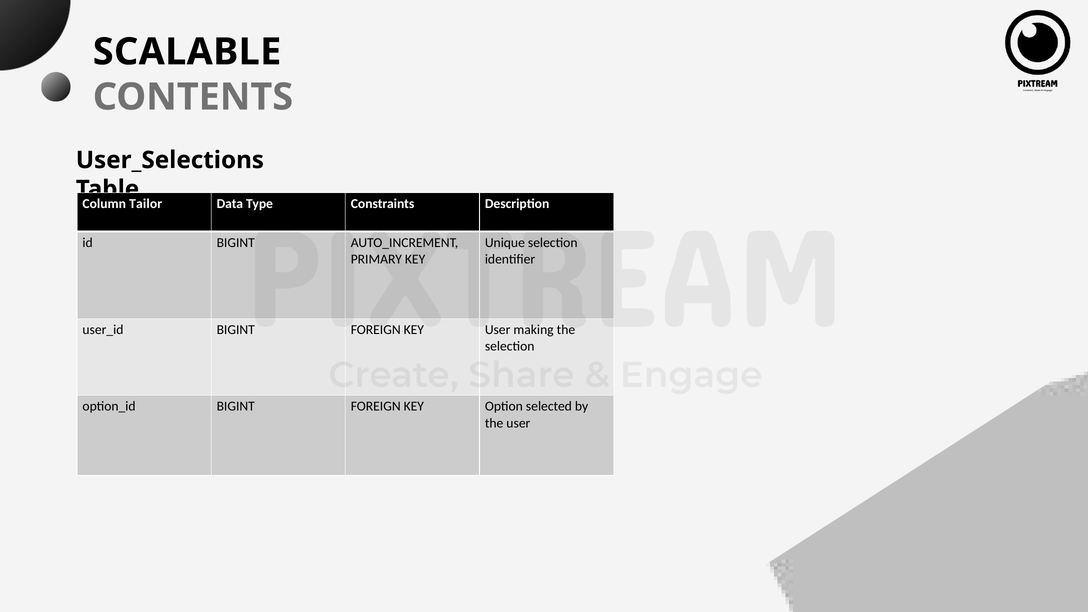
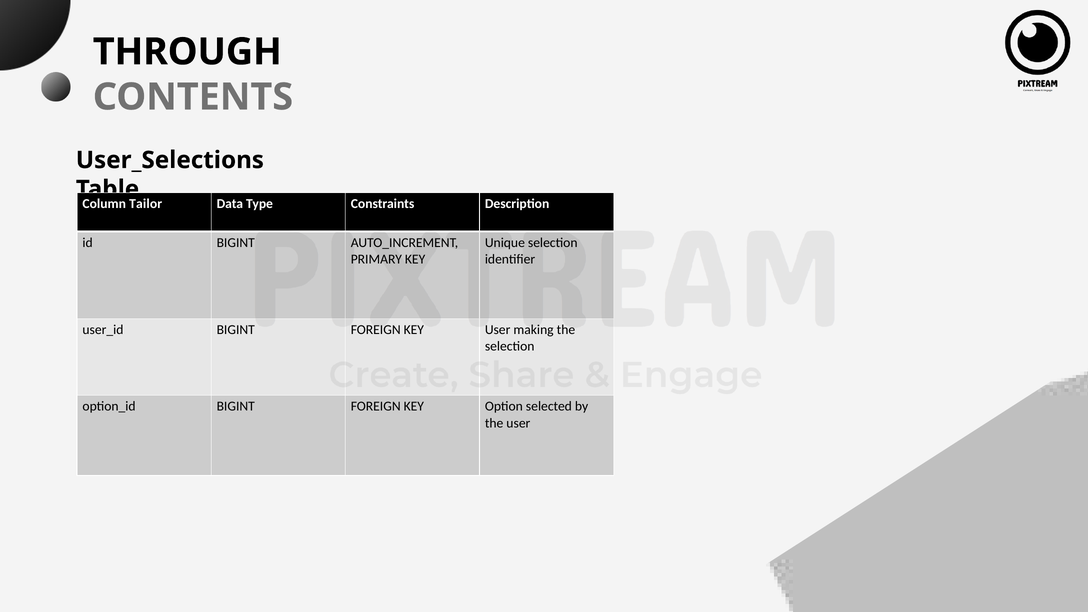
SCALABLE: SCALABLE -> THROUGH
